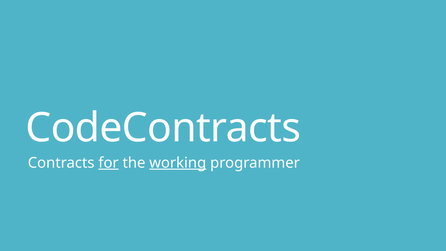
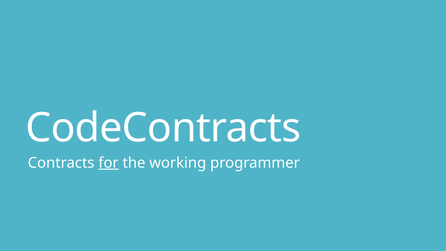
working underline: present -> none
